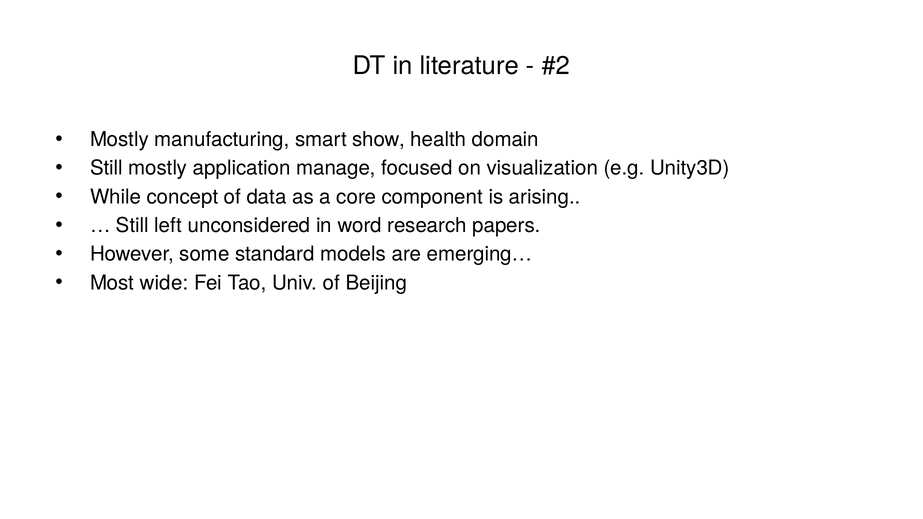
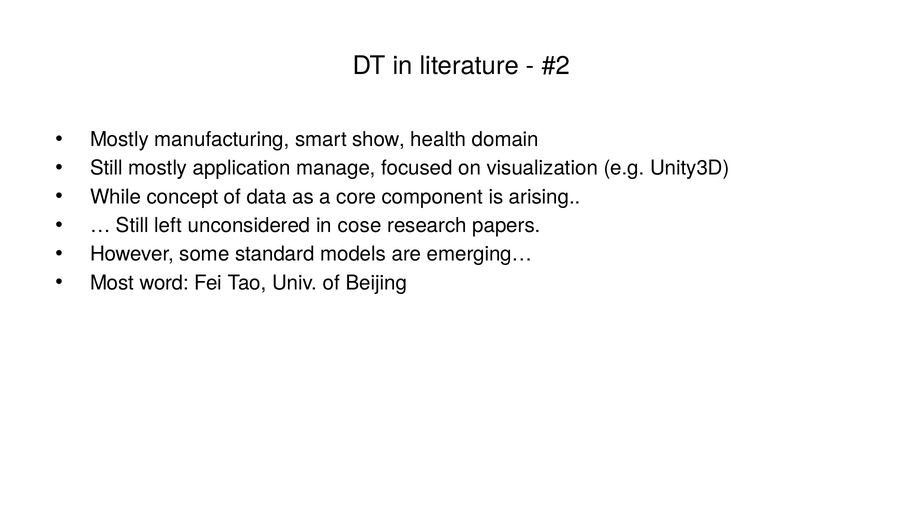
word: word -> cose
wide: wide -> word
